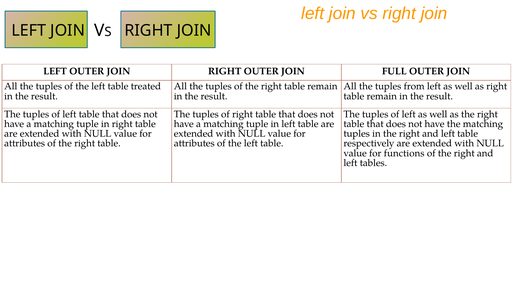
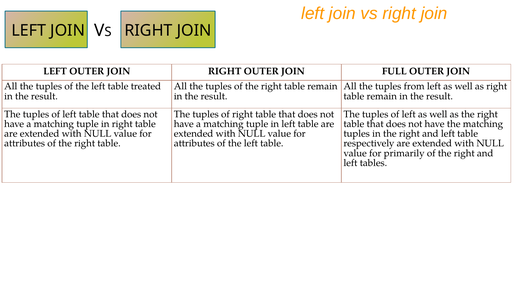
functions: functions -> primarily
